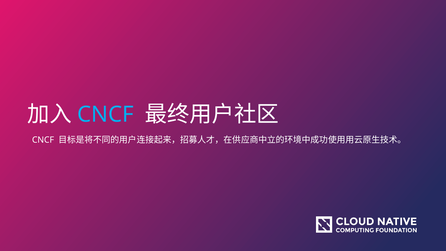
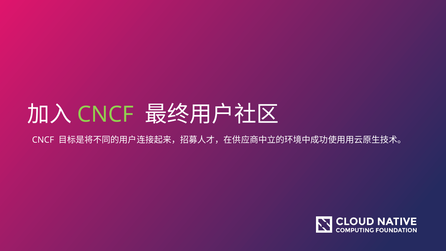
CNCF at (106, 114) colour: light blue -> light green
